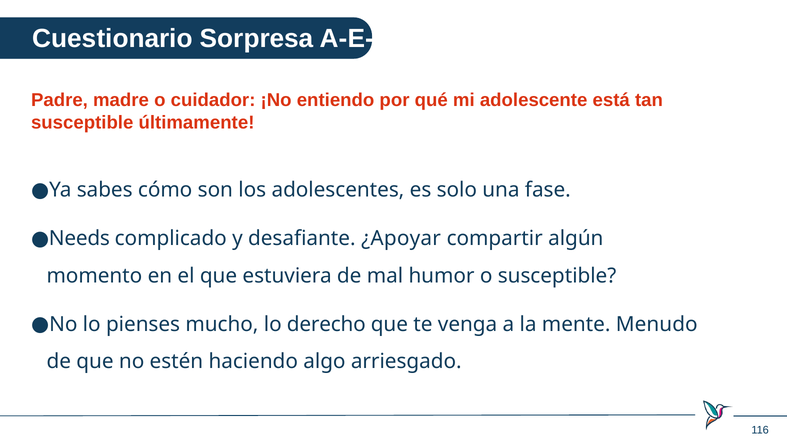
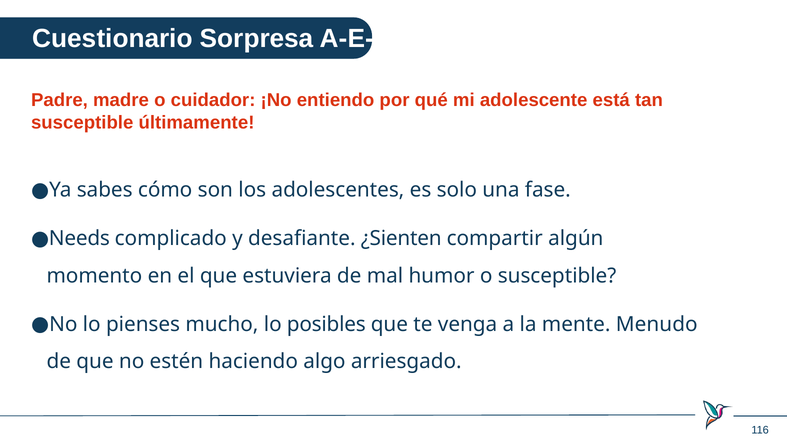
¿Apoyar: ¿Apoyar -> ¿Sienten
derecho: derecho -> posibles
